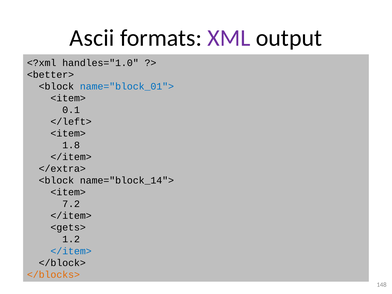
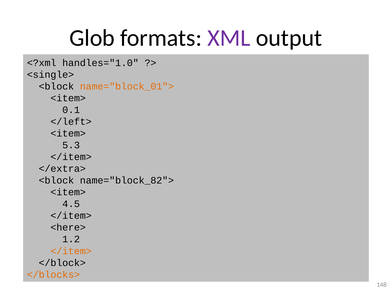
Ascii: Ascii -> Glob
<better>: <better> -> <single>
name="block_01"> colour: blue -> orange
1.8: 1.8 -> 5.3
name="block_14">: name="block_14"> -> name="block_82">
7.2: 7.2 -> 4.5
<gets>: <gets> -> <here>
</item> at (71, 251) colour: blue -> orange
